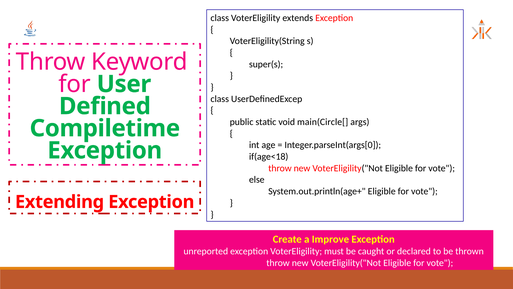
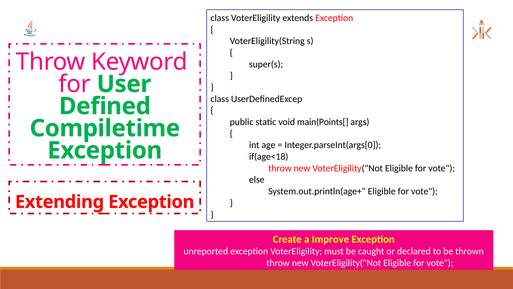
main(Circle[: main(Circle[ -> main(Points[
